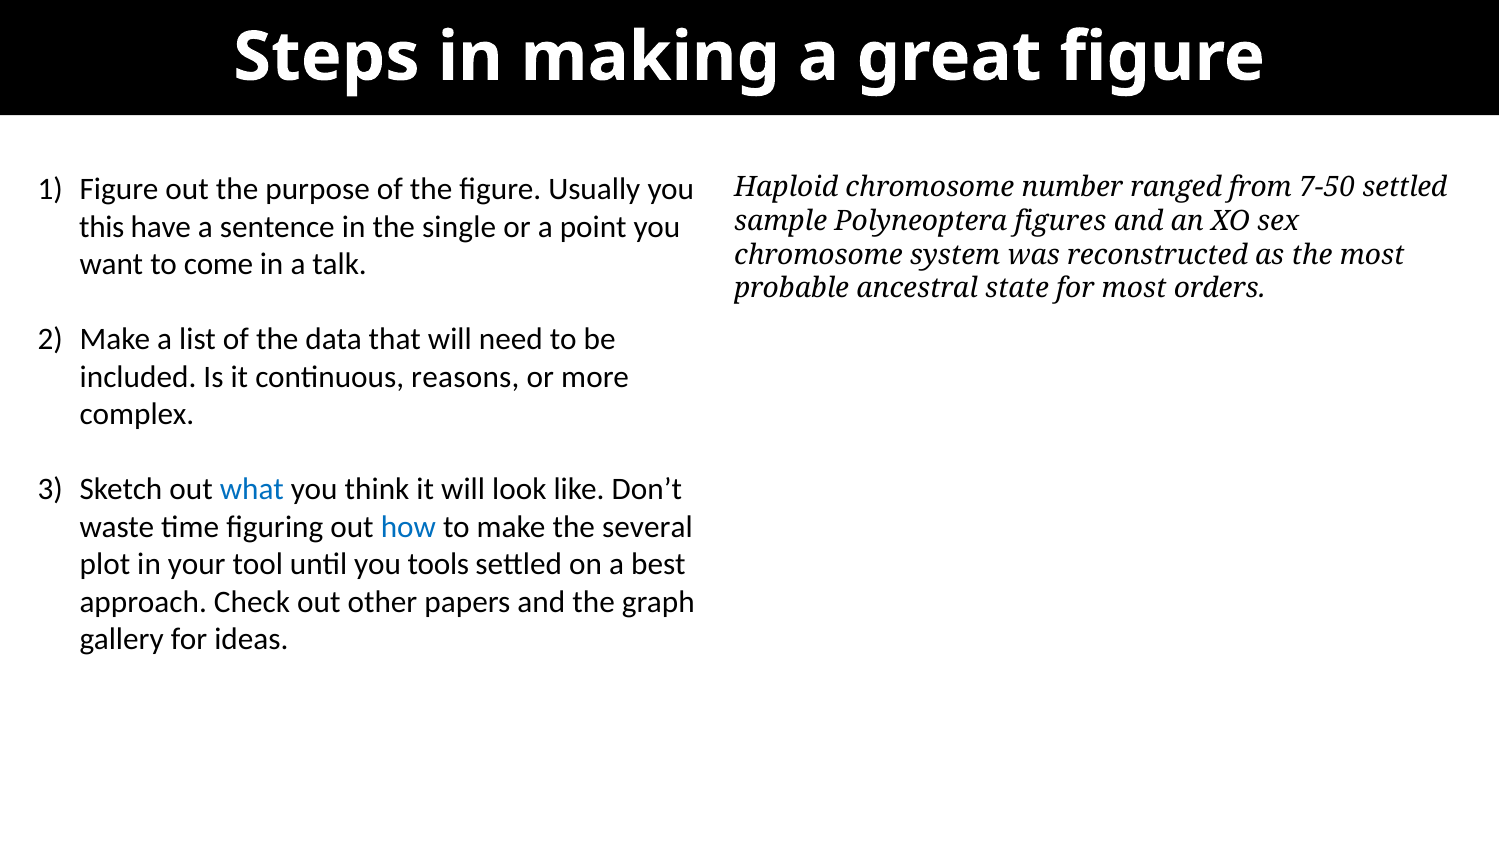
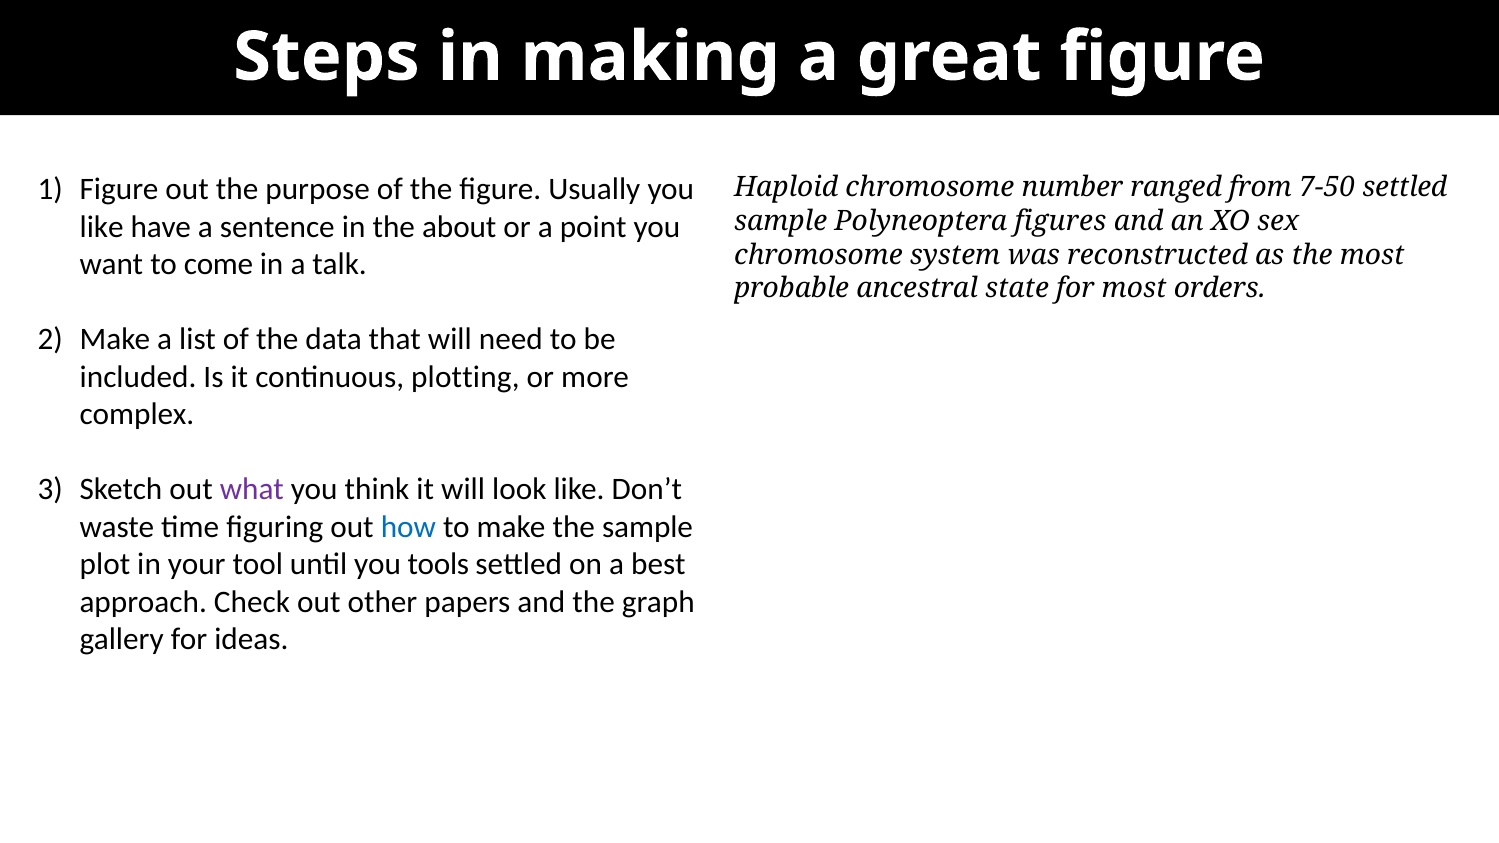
this at (102, 227): this -> like
single: single -> about
reasons: reasons -> plotting
what colour: blue -> purple
the several: several -> sample
